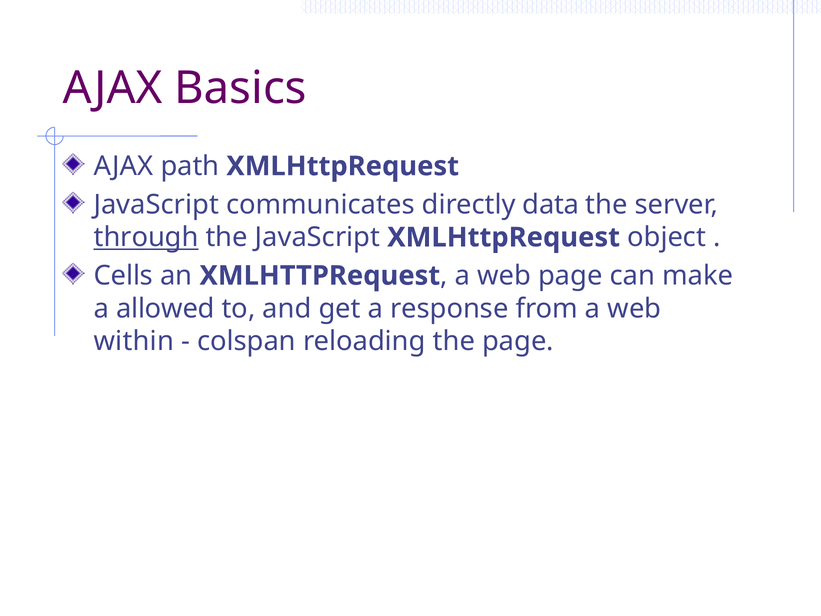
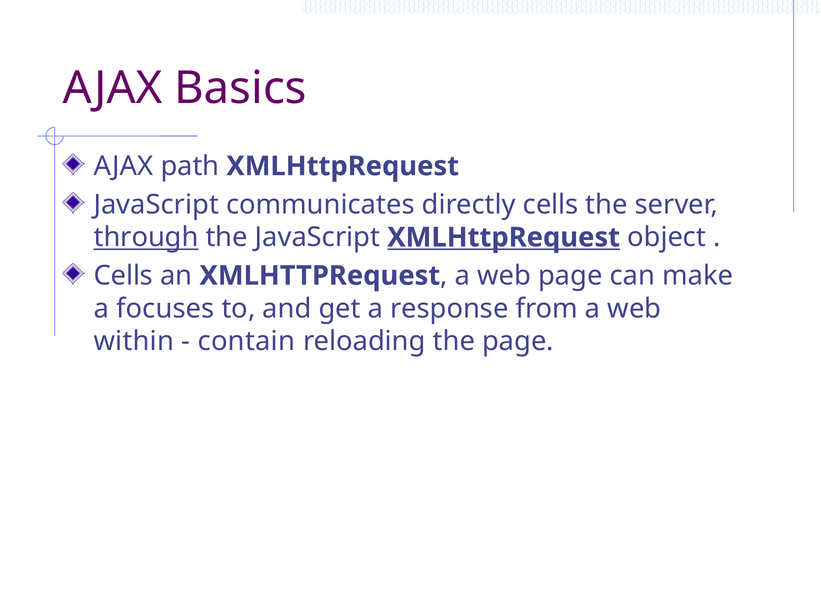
directly data: data -> cells
XMLHttpRequest at (504, 237) underline: none -> present
allowed: allowed -> focuses
colspan: colspan -> contain
